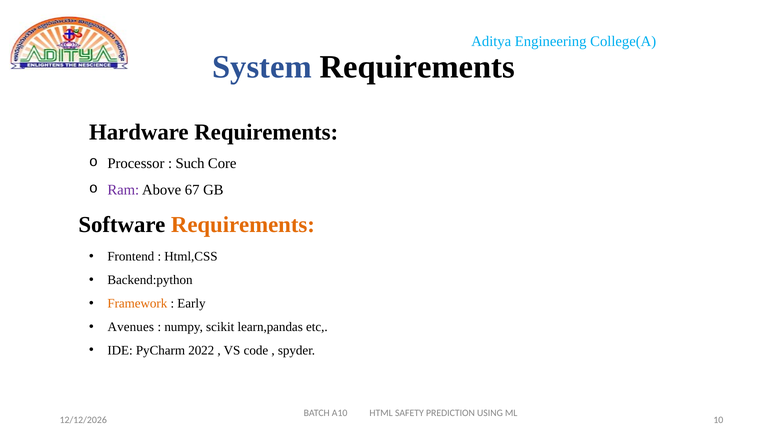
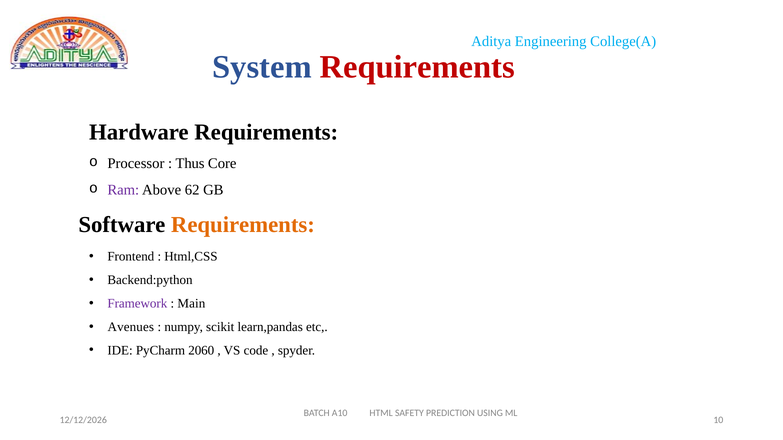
Requirements at (417, 67) colour: black -> red
Such: Such -> Thus
67: 67 -> 62
Framework colour: orange -> purple
Early: Early -> Main
2022: 2022 -> 2060
